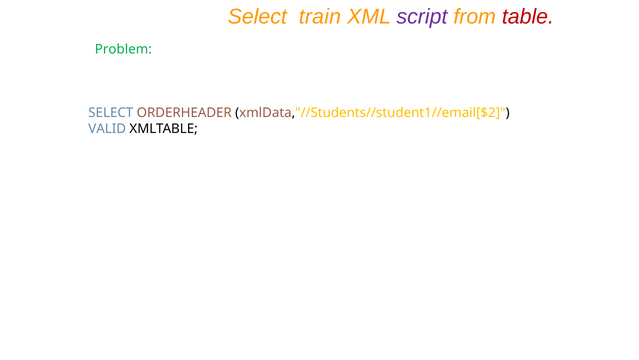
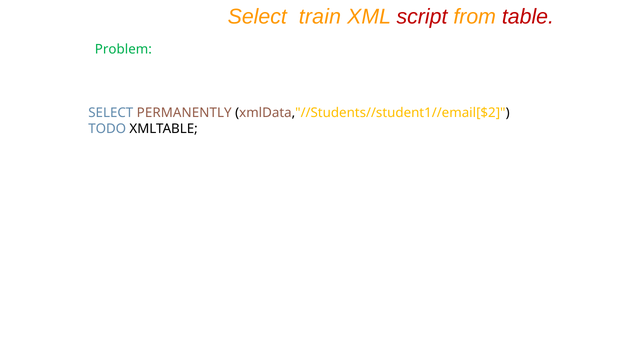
script colour: purple -> red
ORDERHEADER: ORDERHEADER -> PERMANENTLY
VALID: VALID -> TODO
